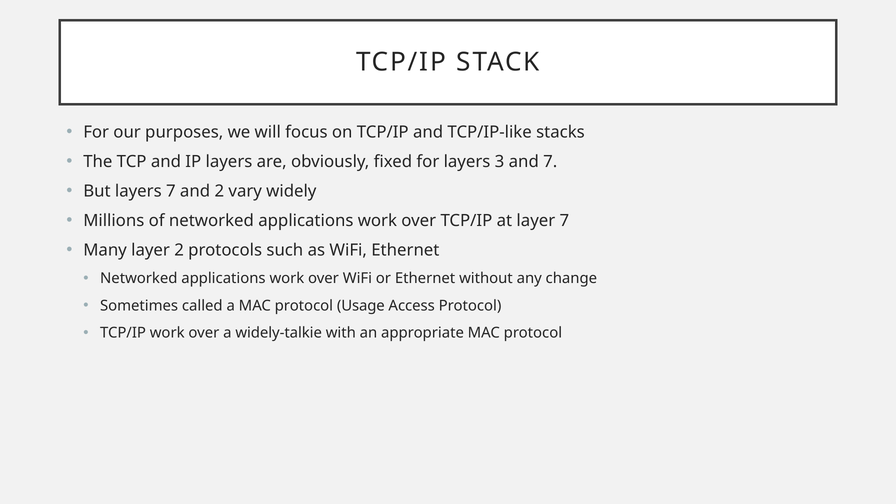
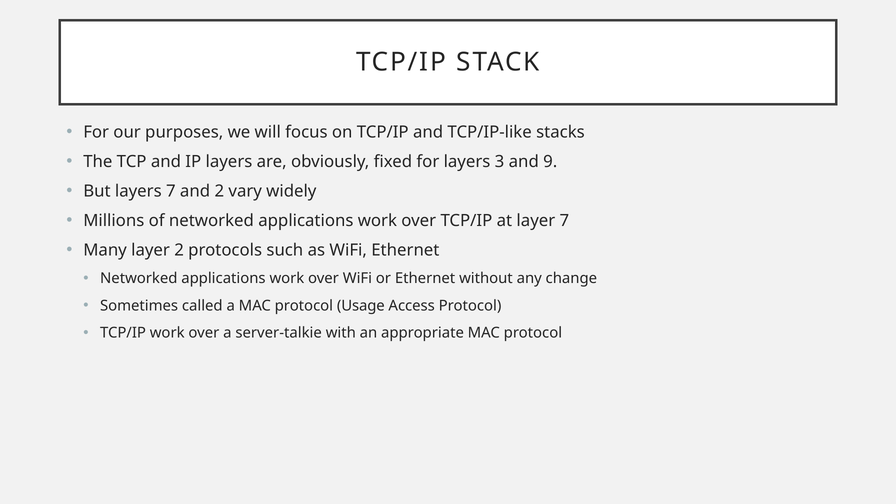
and 7: 7 -> 9
widely-talkie: widely-talkie -> server-talkie
